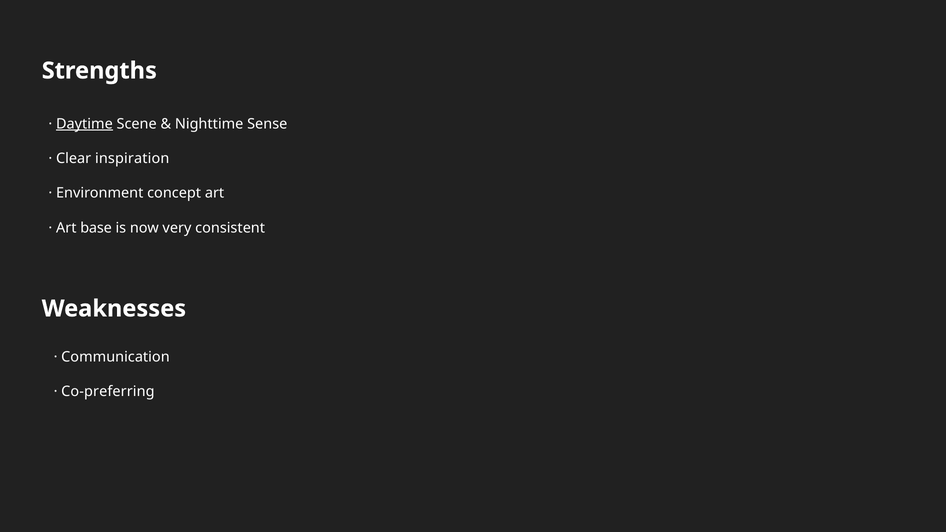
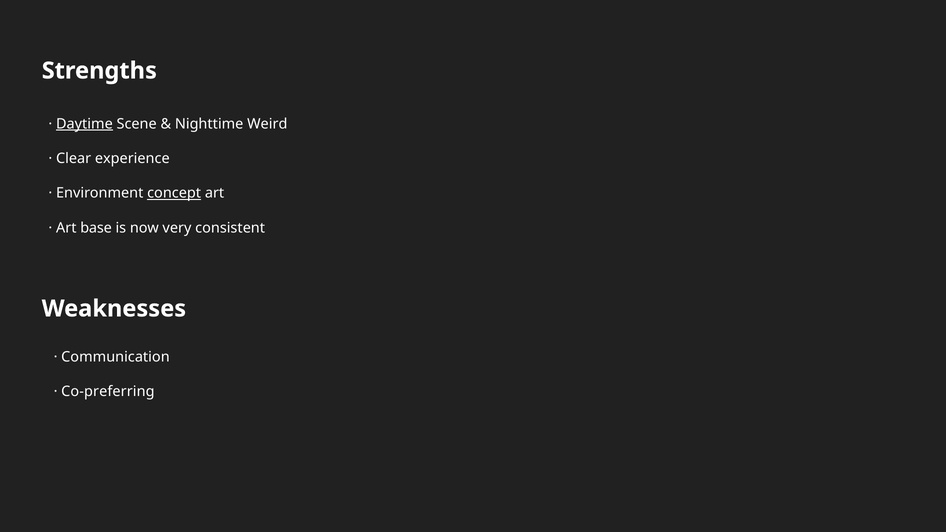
Sense: Sense -> Weird
inspiration: inspiration -> experience
concept underline: none -> present
